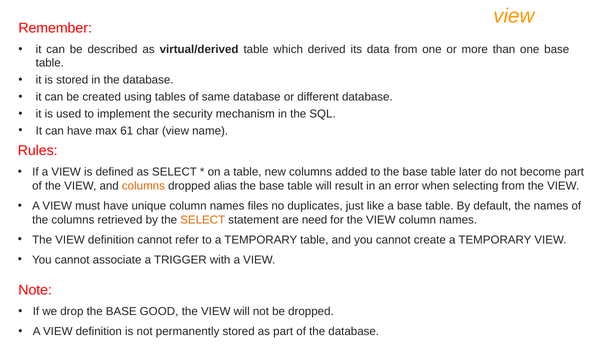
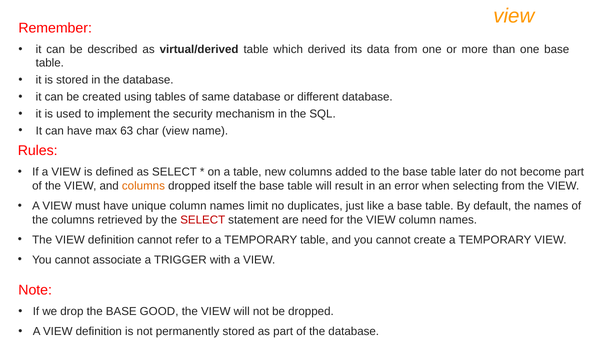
61: 61 -> 63
alias: alias -> itself
files: files -> limit
SELECT at (203, 220) colour: orange -> red
